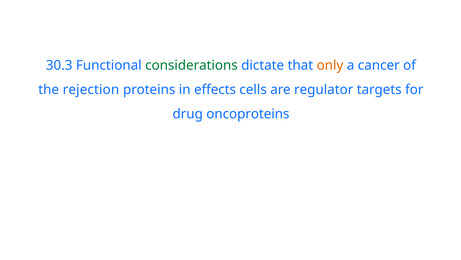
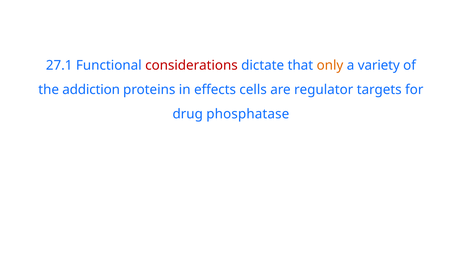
30.3: 30.3 -> 27.1
considerations colour: green -> red
cancer: cancer -> variety
rejection: rejection -> addiction
oncoproteins: oncoproteins -> phosphatase
